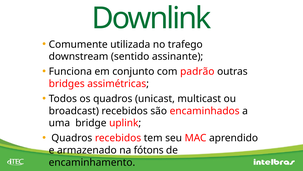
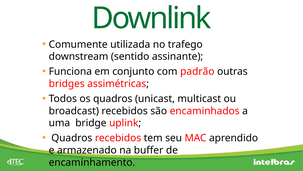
fótons: fótons -> buffer
